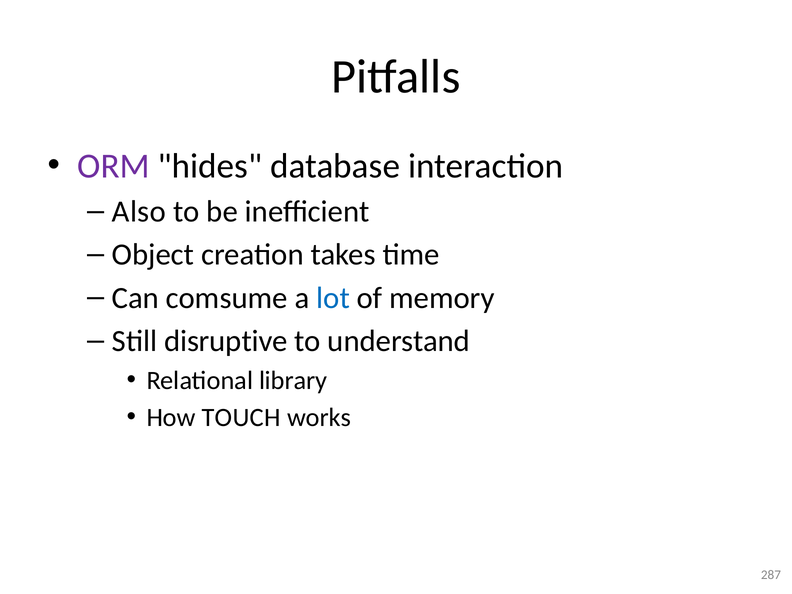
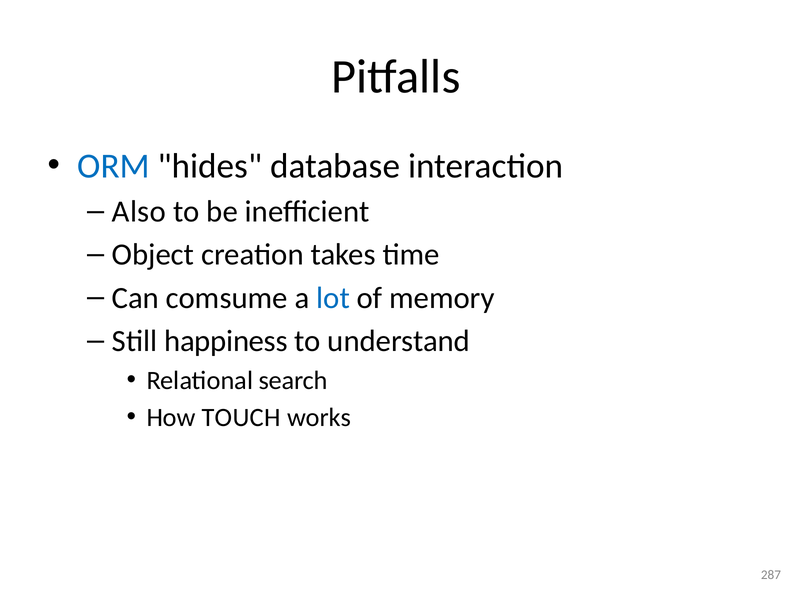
ORM colour: purple -> blue
disruptive: disruptive -> happiness
library: library -> search
